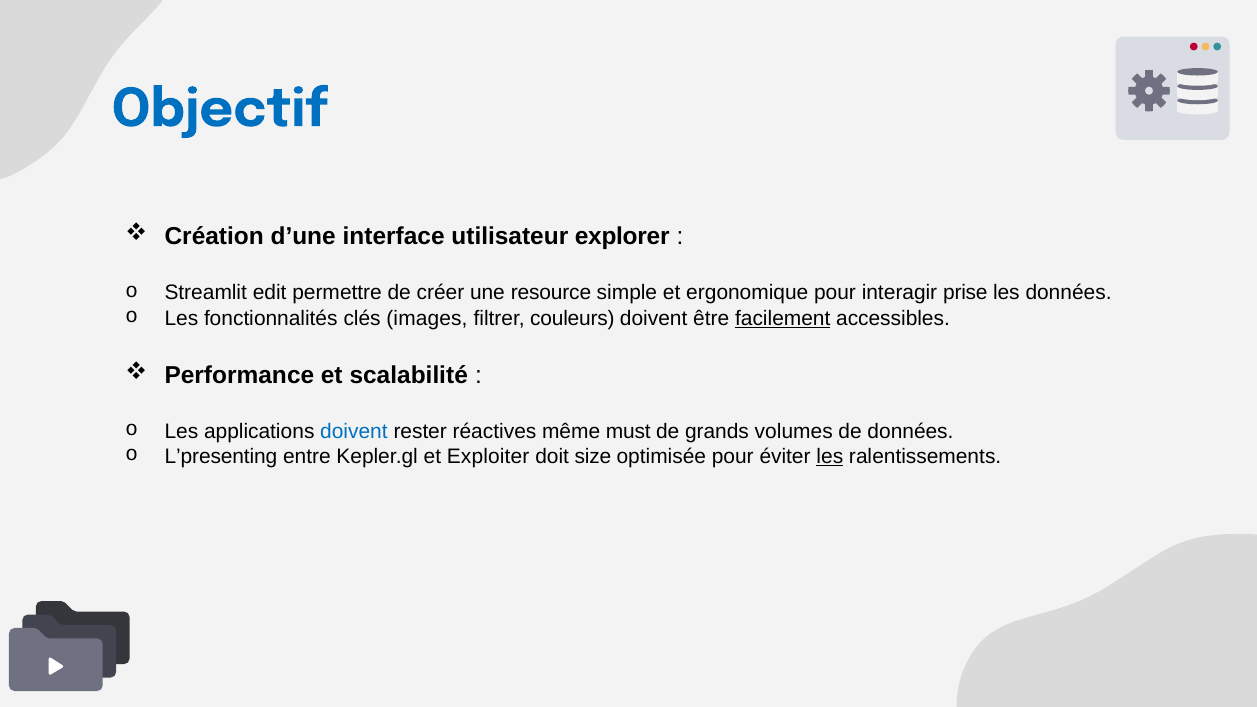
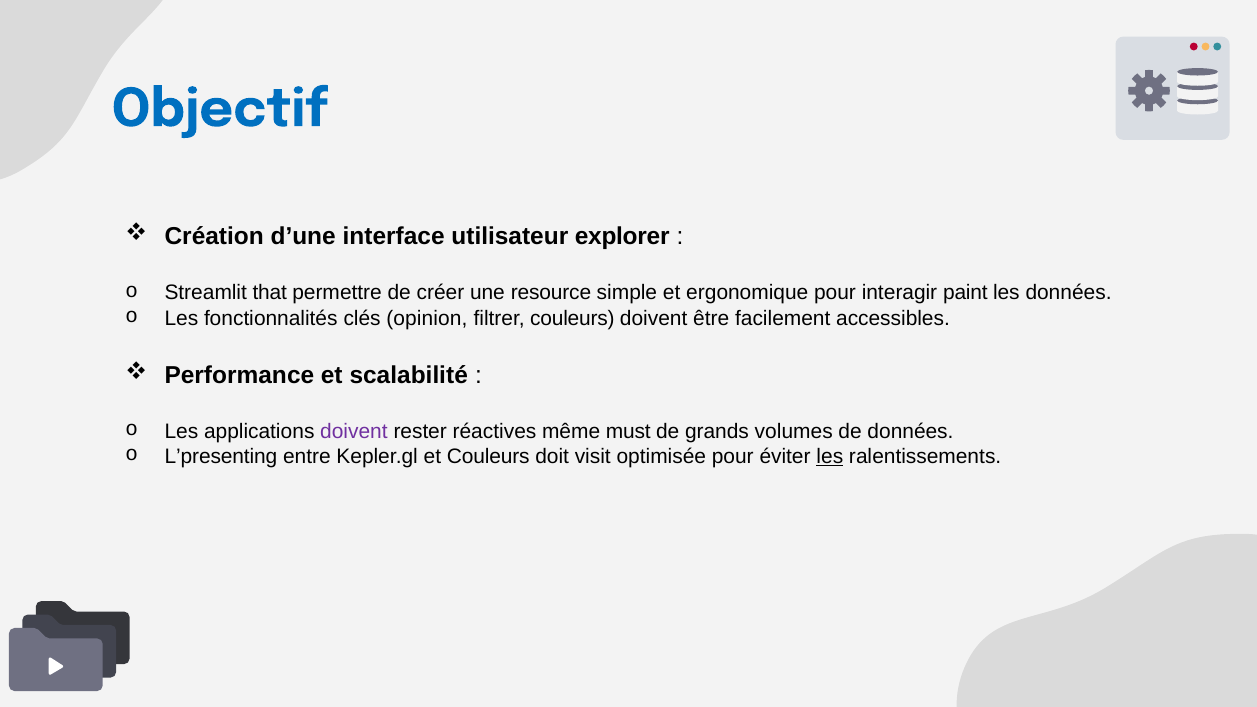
edit: edit -> that
prise: prise -> paint
images: images -> opinion
facilement underline: present -> none
doivent at (354, 431) colour: blue -> purple
et Exploiter: Exploiter -> Couleurs
size: size -> visit
